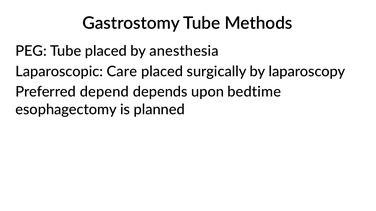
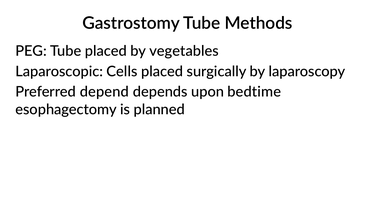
anesthesia: anesthesia -> vegetables
Care: Care -> Cells
